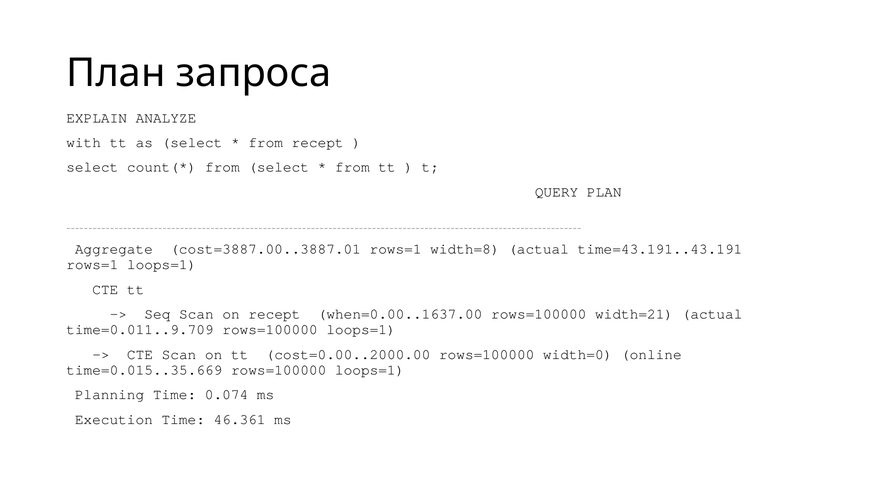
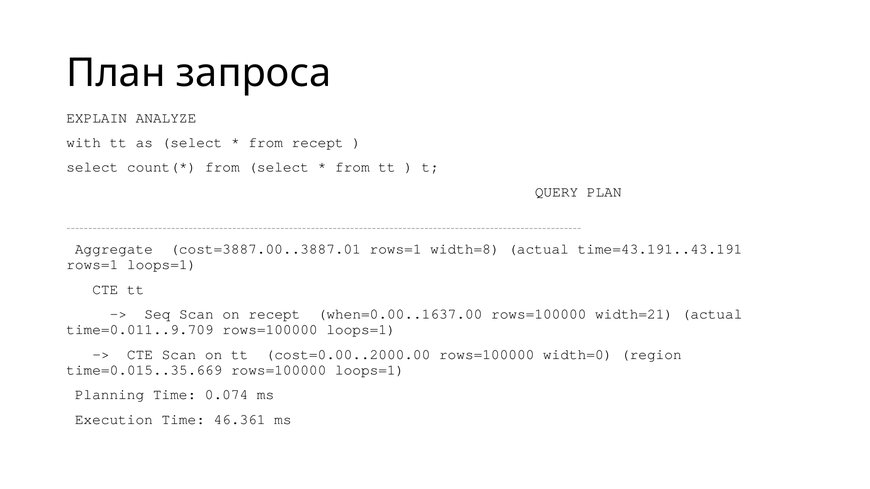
online: online -> region
